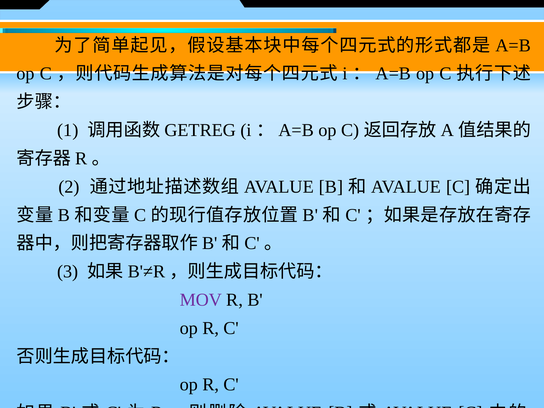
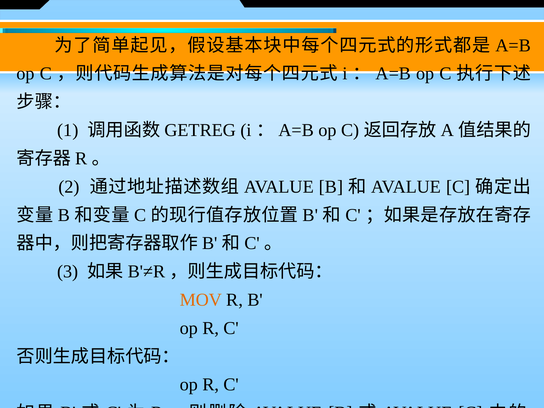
MOV colour: purple -> orange
